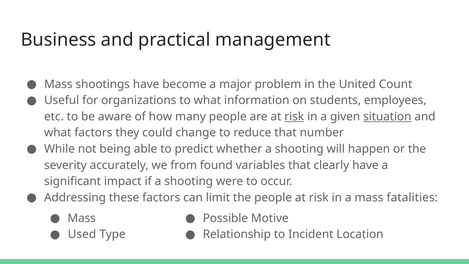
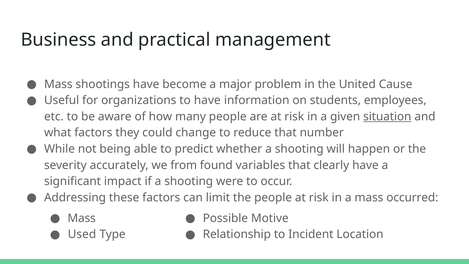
Count: Count -> Cause
to what: what -> have
risk at (294, 117) underline: present -> none
fatalities: fatalities -> occurred
